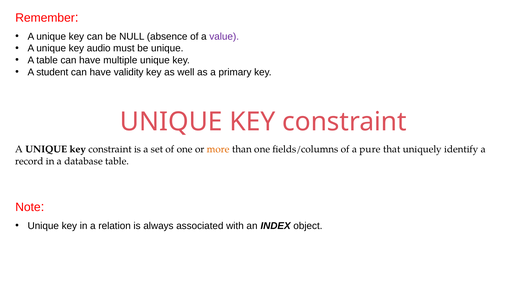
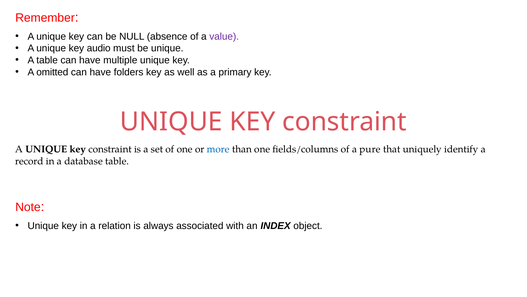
student: student -> omitted
validity: validity -> folders
more colour: orange -> blue
